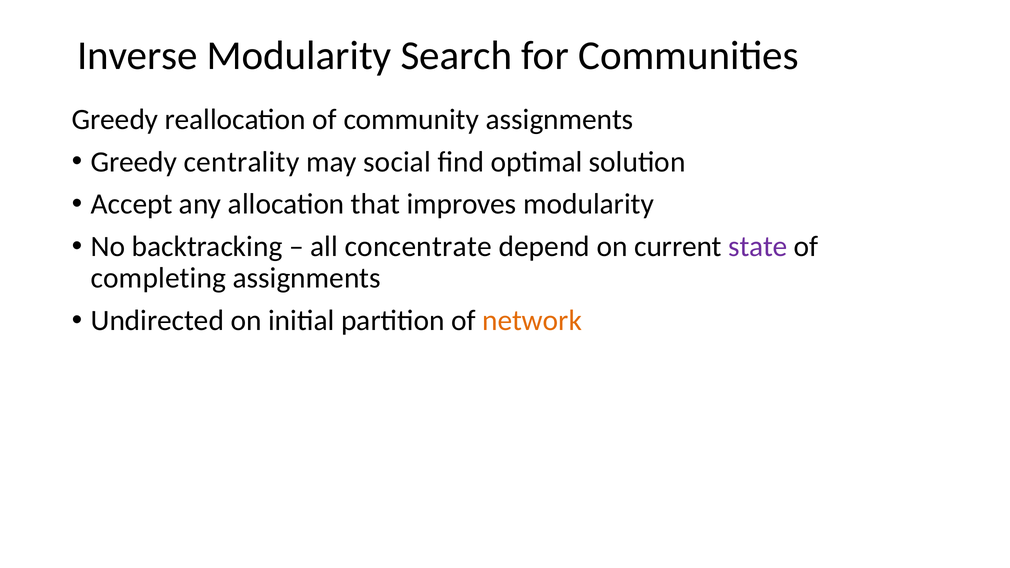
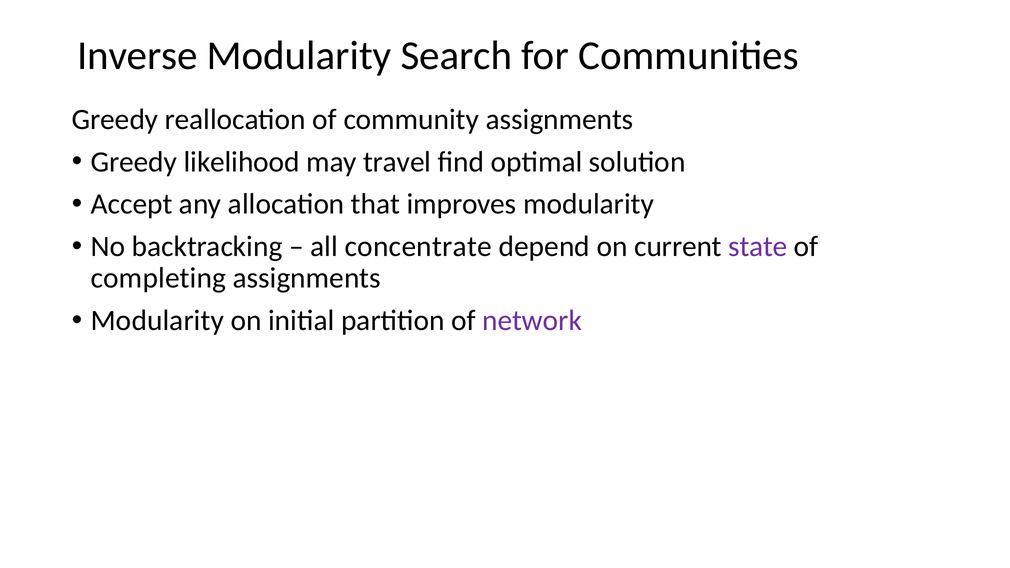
centrality: centrality -> likelihood
social: social -> travel
Undirected at (157, 321): Undirected -> Modularity
network colour: orange -> purple
